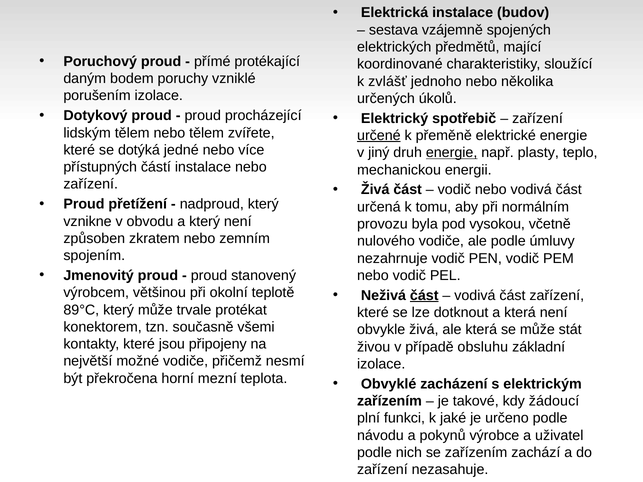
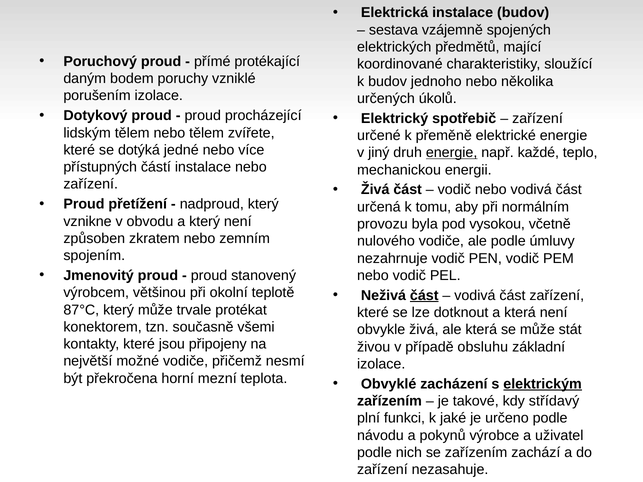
k zvlášť: zvlášť -> budov
určené underline: present -> none
plasty: plasty -> každé
89°C: 89°C -> 87°C
elektrickým underline: none -> present
žádoucí: žádoucí -> střídavý
